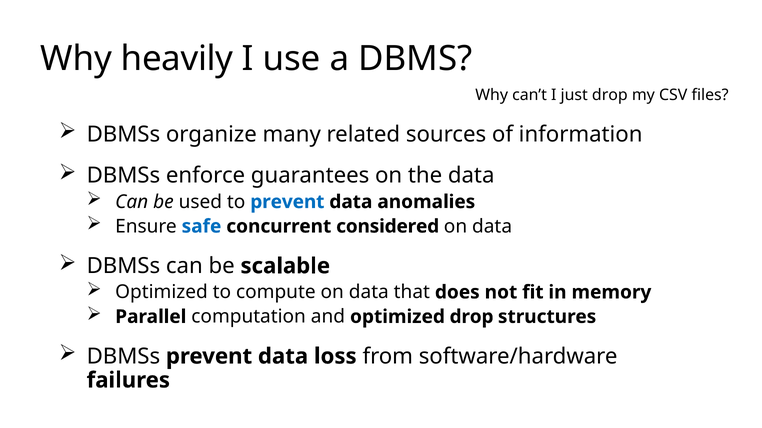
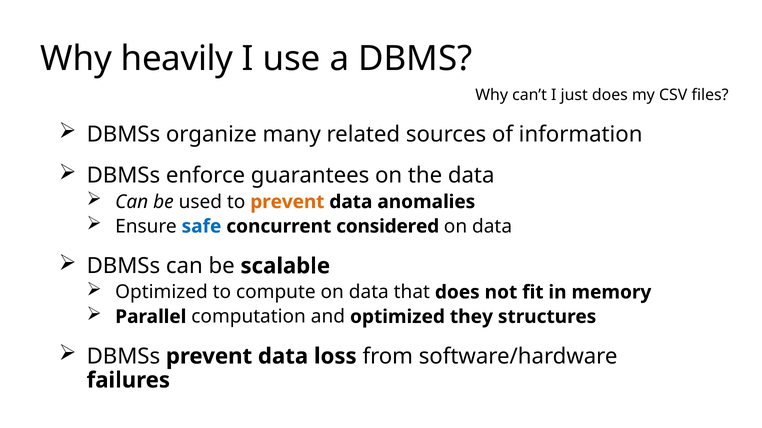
just drop: drop -> does
prevent at (287, 202) colour: blue -> orange
optimized drop: drop -> they
